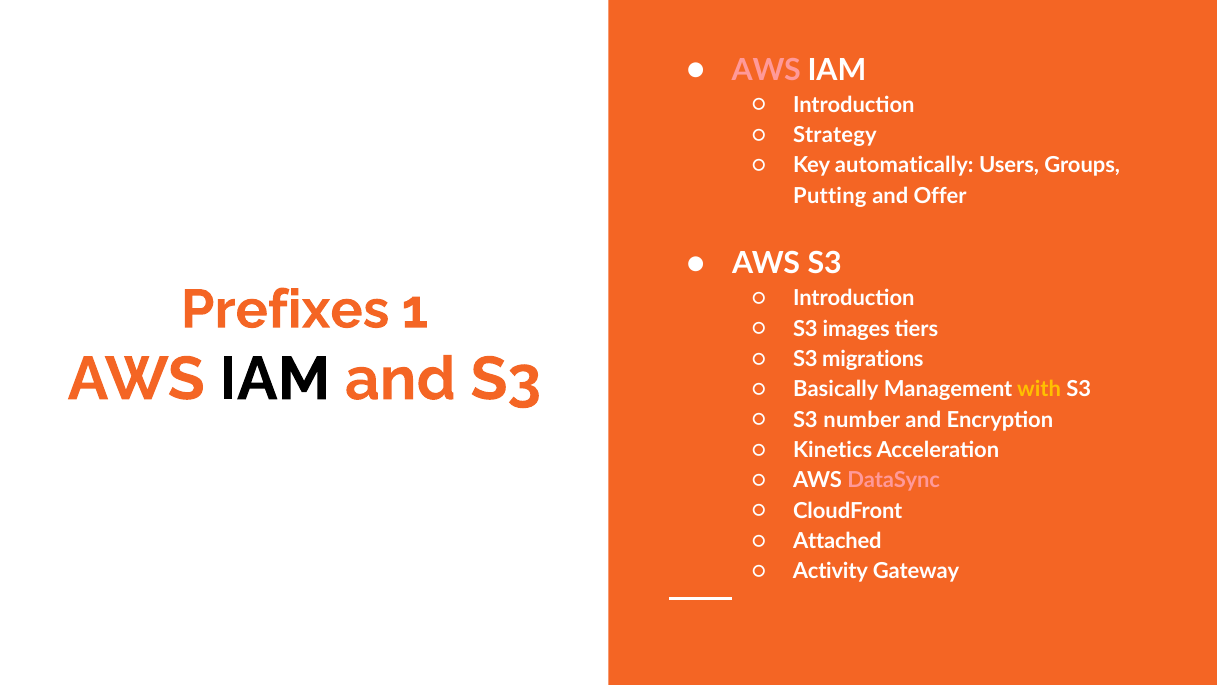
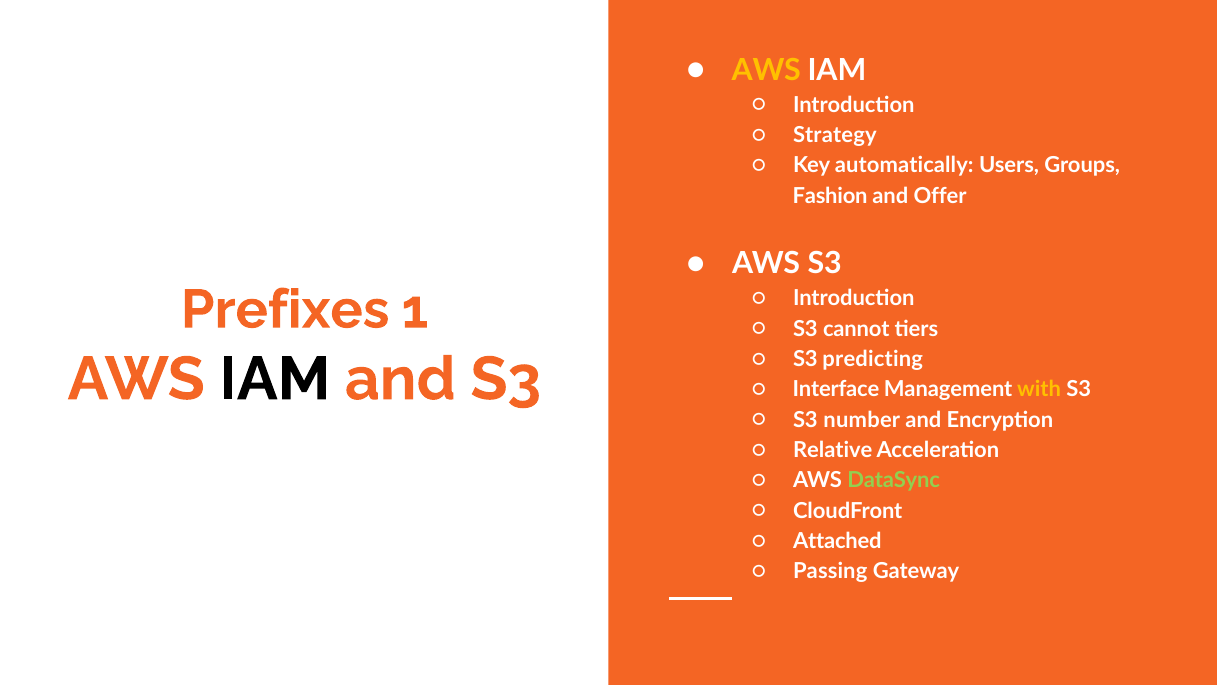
AWS at (766, 70) colour: pink -> yellow
Putting: Putting -> Fashion
images: images -> cannot
migrations: migrations -> predicting
Basically: Basically -> Interface
Kinetics: Kinetics -> Relative
DataSync colour: pink -> light green
Activity: Activity -> Passing
